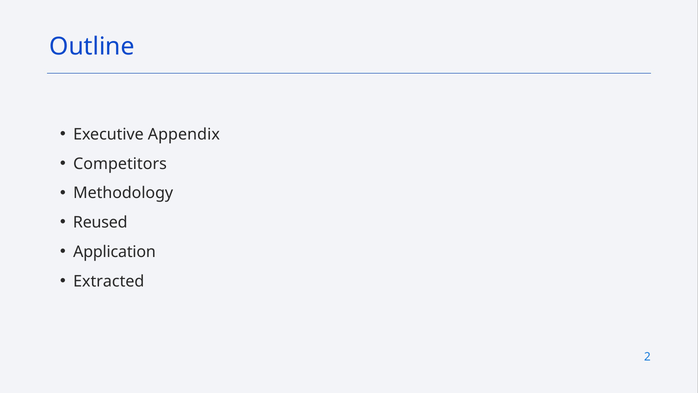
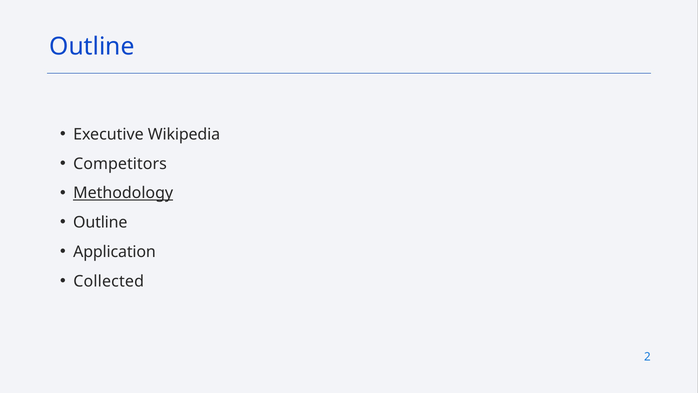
Appendix: Appendix -> Wikipedia
Methodology underline: none -> present
Reused at (100, 222): Reused -> Outline
Extracted: Extracted -> Collected
